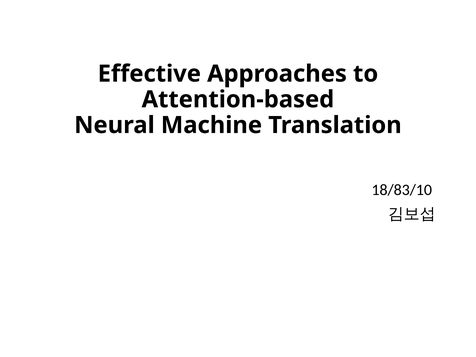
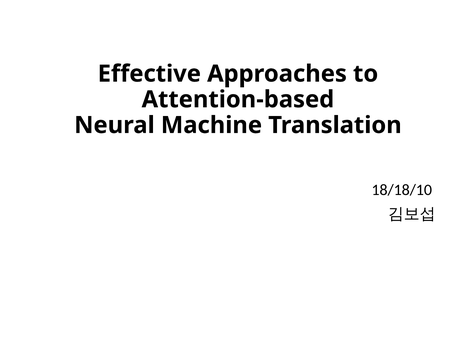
18/83/10: 18/83/10 -> 18/18/10
